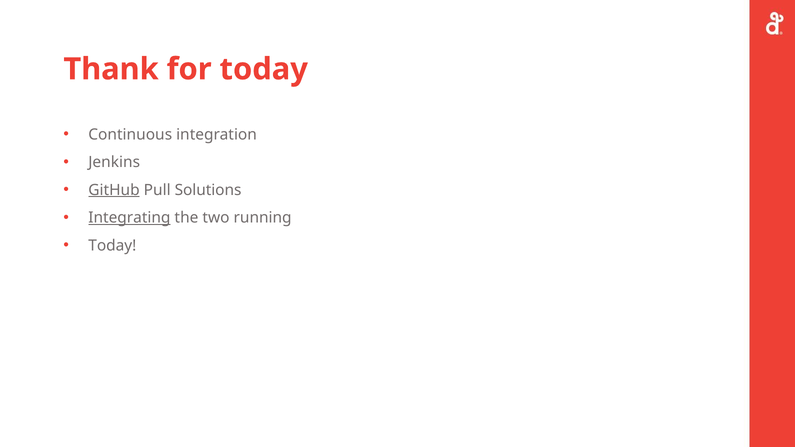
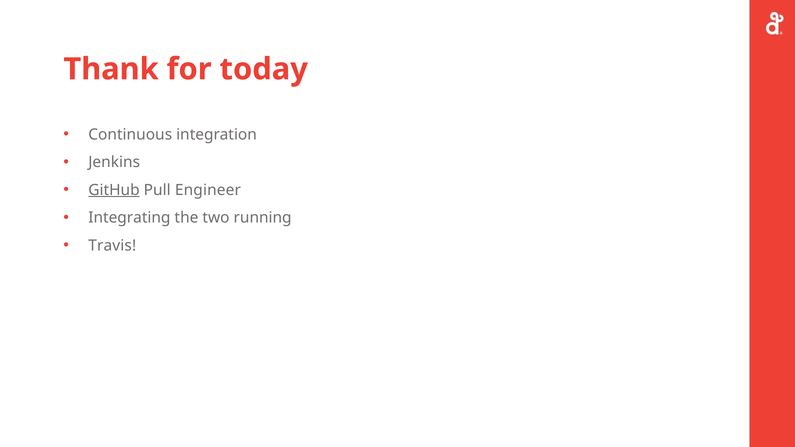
Solutions: Solutions -> Engineer
Integrating underline: present -> none
Today at (112, 246): Today -> Travis
